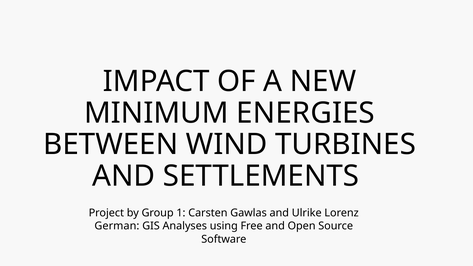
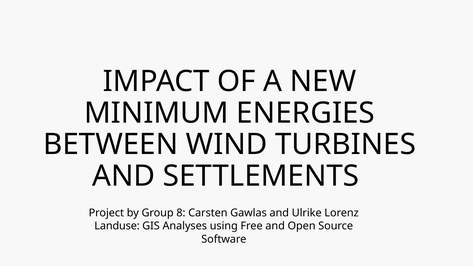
1: 1 -> 8
German: German -> Landuse
